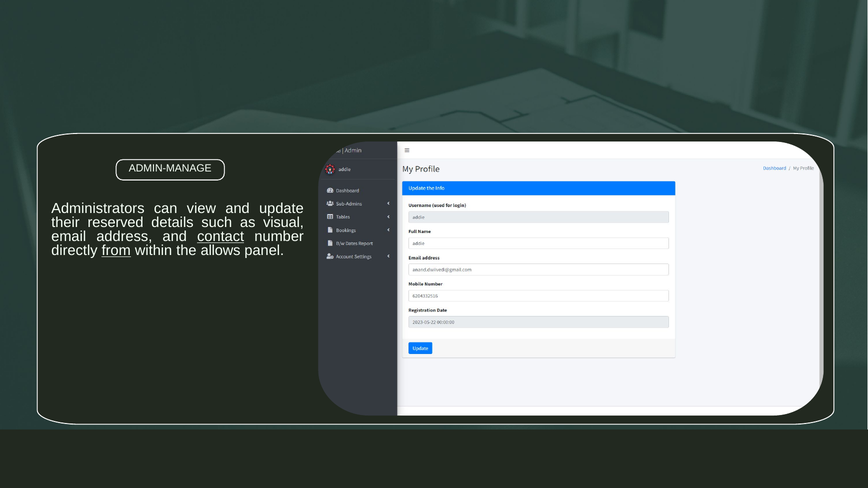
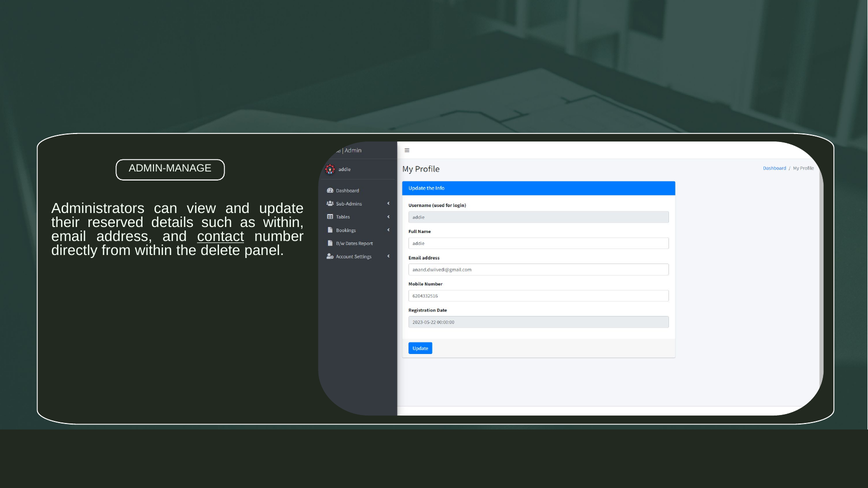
as visual: visual -> within
from underline: present -> none
allows: allows -> delete
